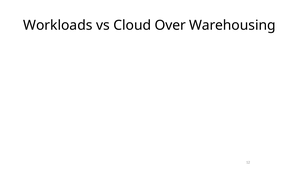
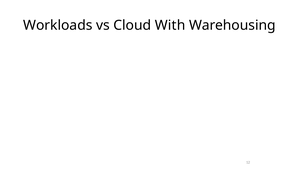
Over: Over -> With
